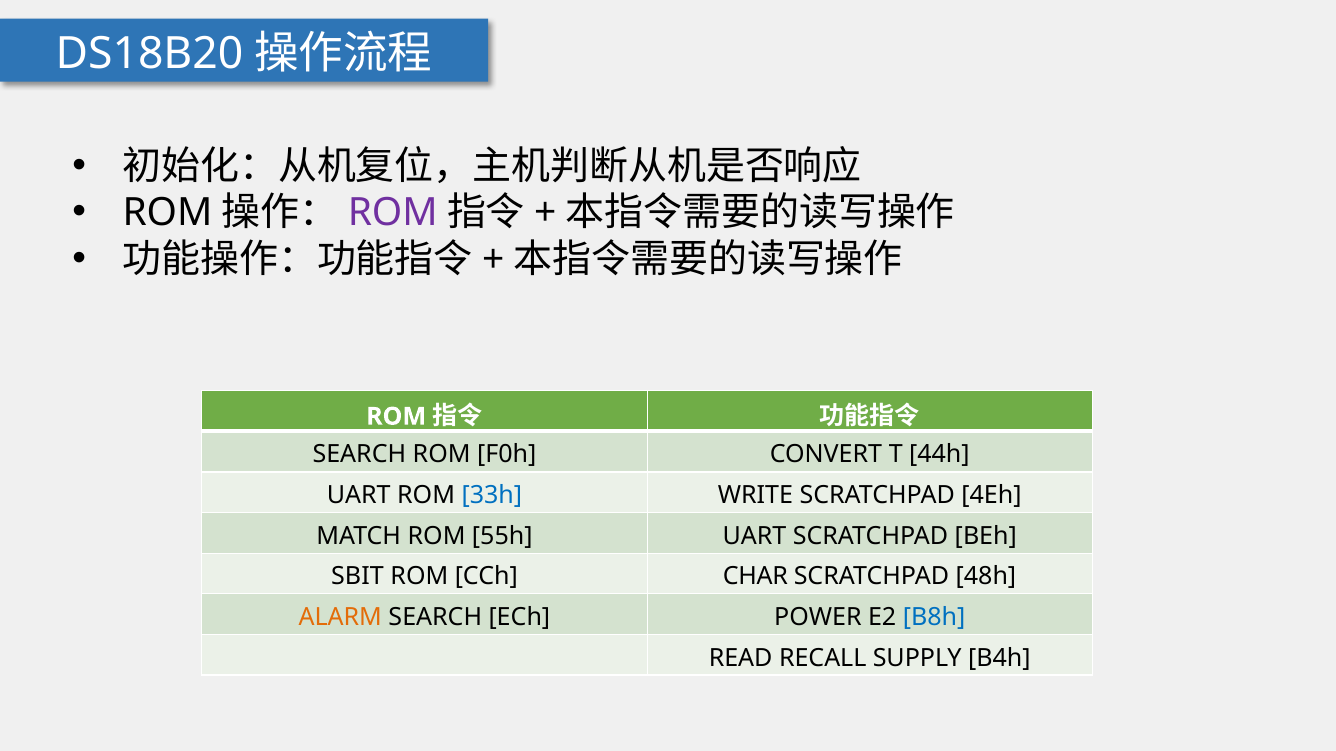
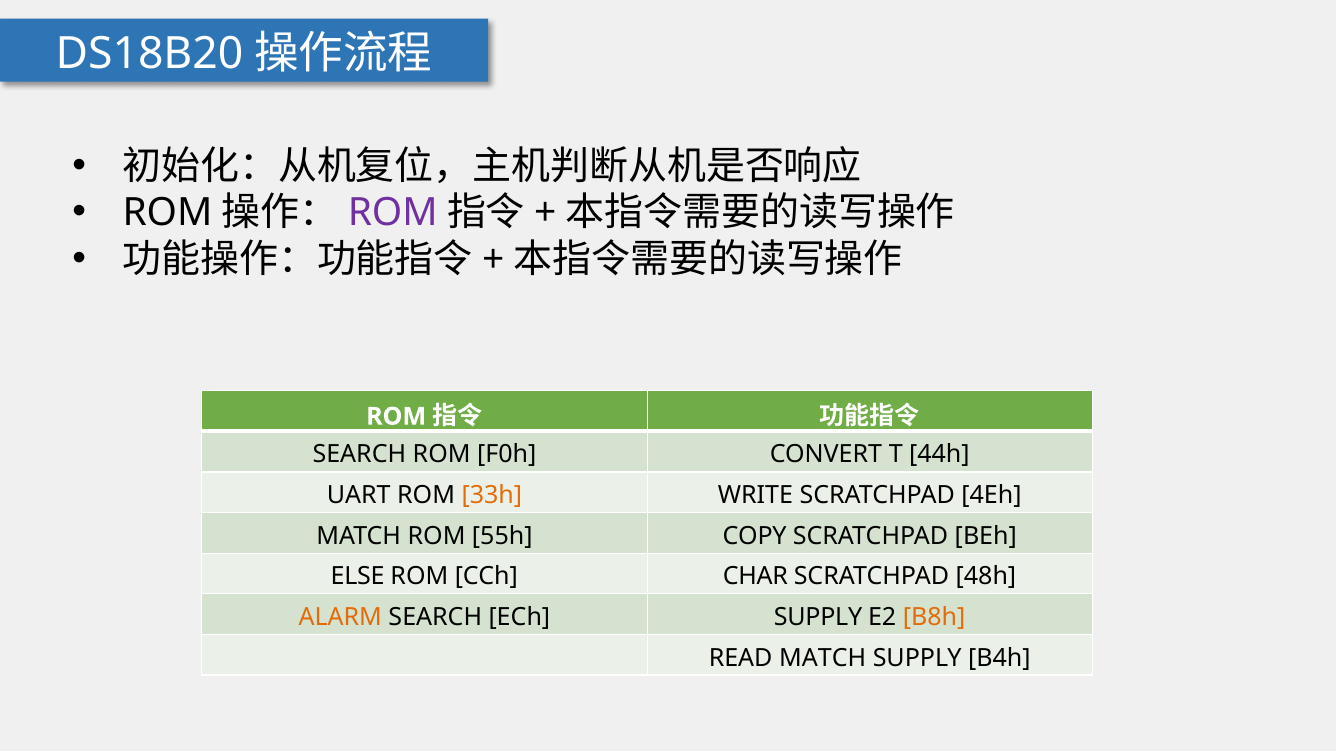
33h colour: blue -> orange
55h UART: UART -> COPY
SBIT: SBIT -> ELSE
ECh POWER: POWER -> SUPPLY
B8h colour: blue -> orange
READ RECALL: RECALL -> MATCH
